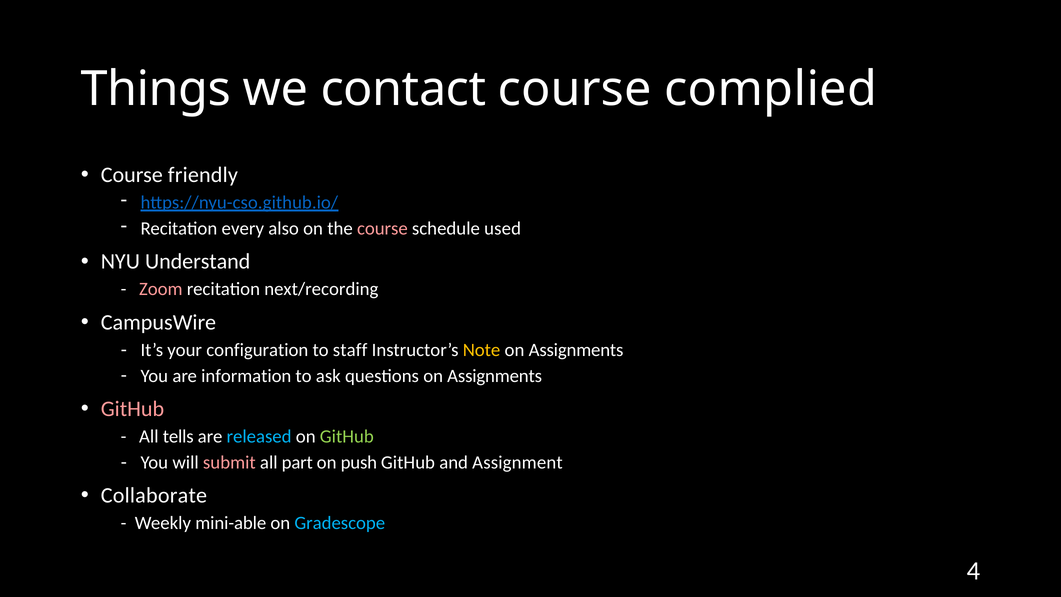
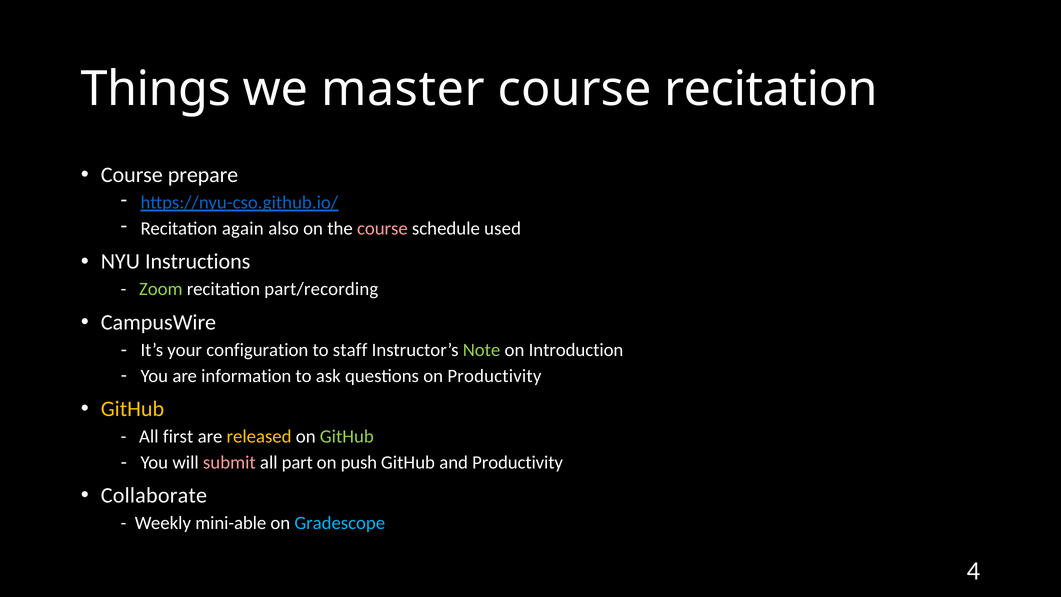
contact: contact -> master
course complied: complied -> recitation
friendly: friendly -> prepare
every: every -> again
Understand: Understand -> Instructions
Zoom colour: pink -> light green
next/recording: next/recording -> part/recording
Note colour: yellow -> light green
Assignments at (576, 350): Assignments -> Introduction
questions on Assignments: Assignments -> Productivity
GitHub at (132, 409) colour: pink -> yellow
tells: tells -> first
released colour: light blue -> yellow
and Assignment: Assignment -> Productivity
